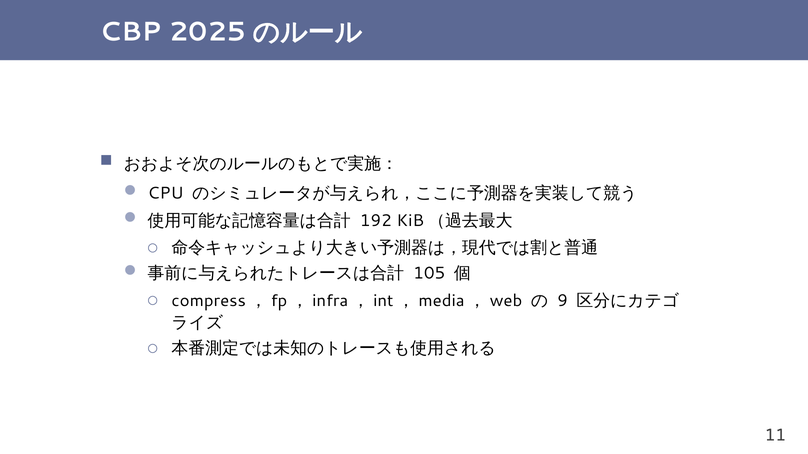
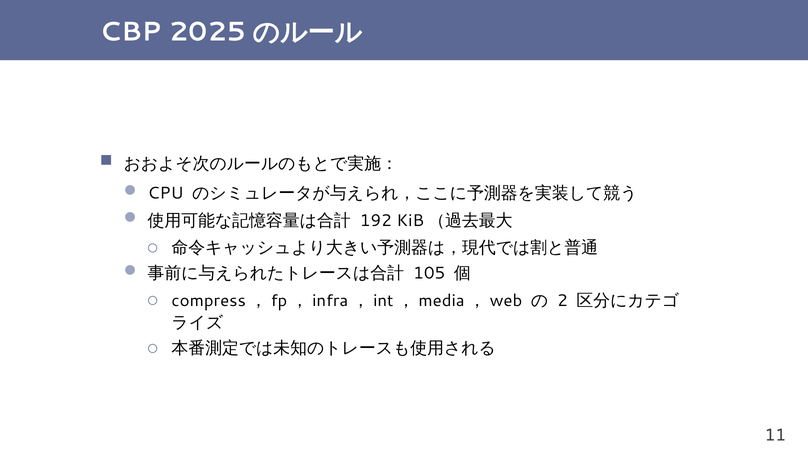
9: 9 -> 2
